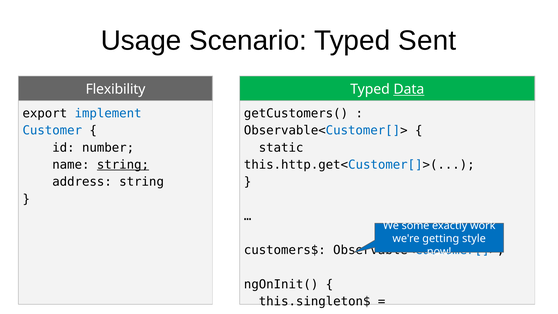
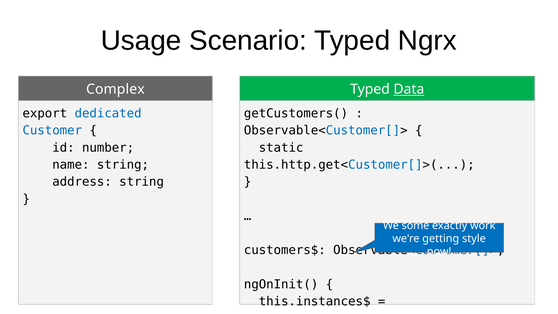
Sent: Sent -> Ngrx
Flexibility: Flexibility -> Complex
implement: implement -> dedicated
string at (123, 165) underline: present -> none
this.singleton$: this.singleton$ -> this.instances$
